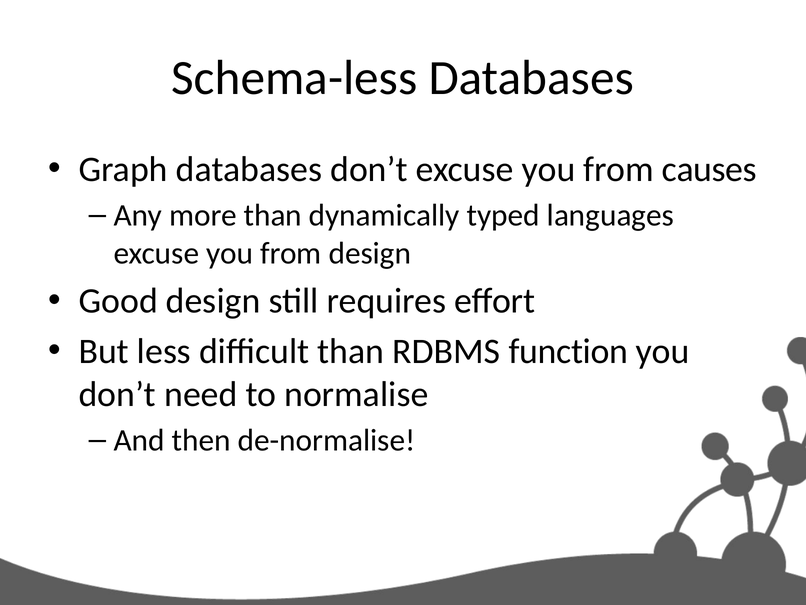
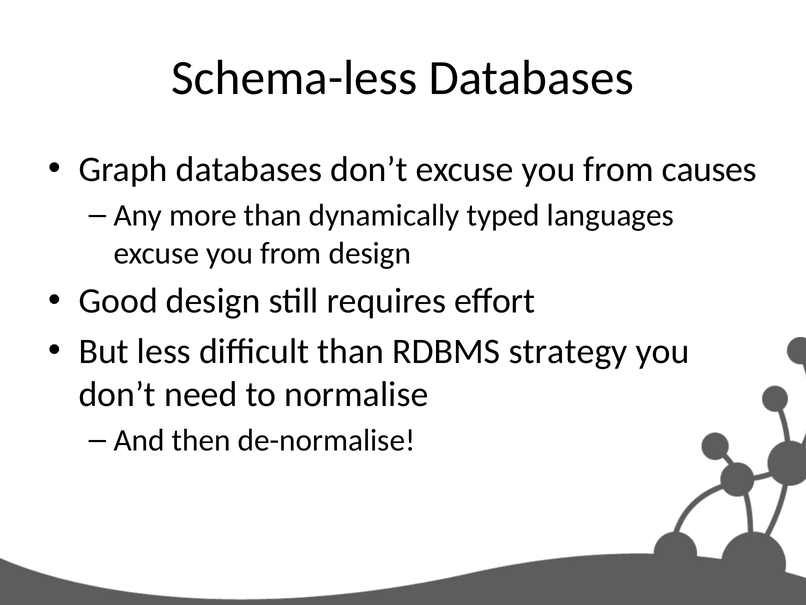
function: function -> strategy
